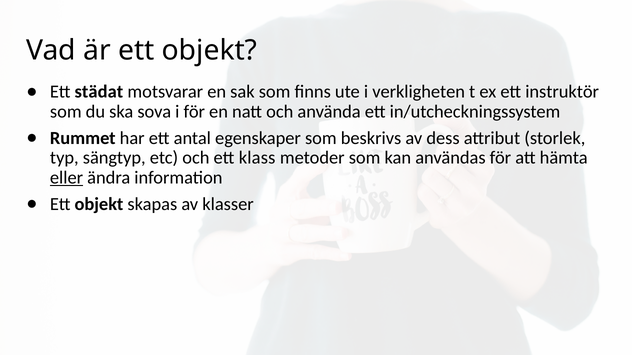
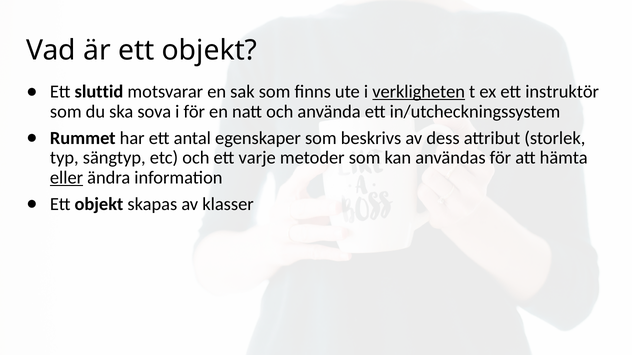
städat: städat -> sluttid
verkligheten underline: none -> present
klass: klass -> varje
